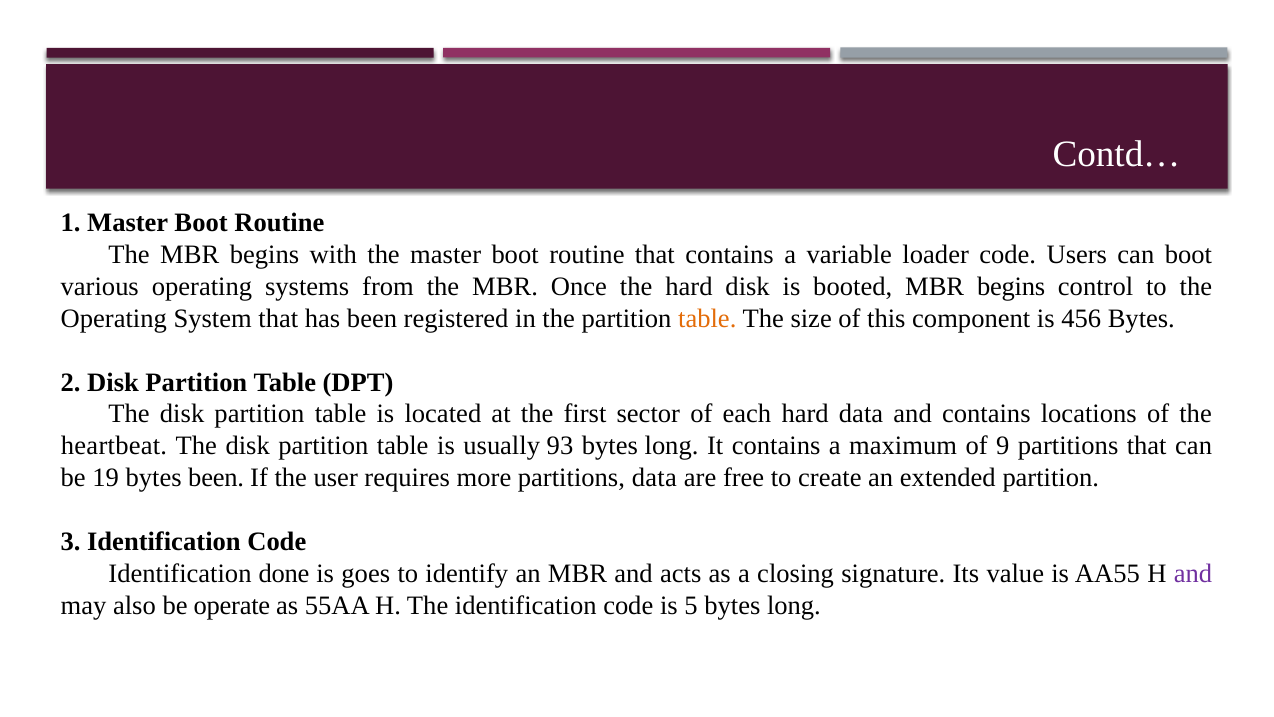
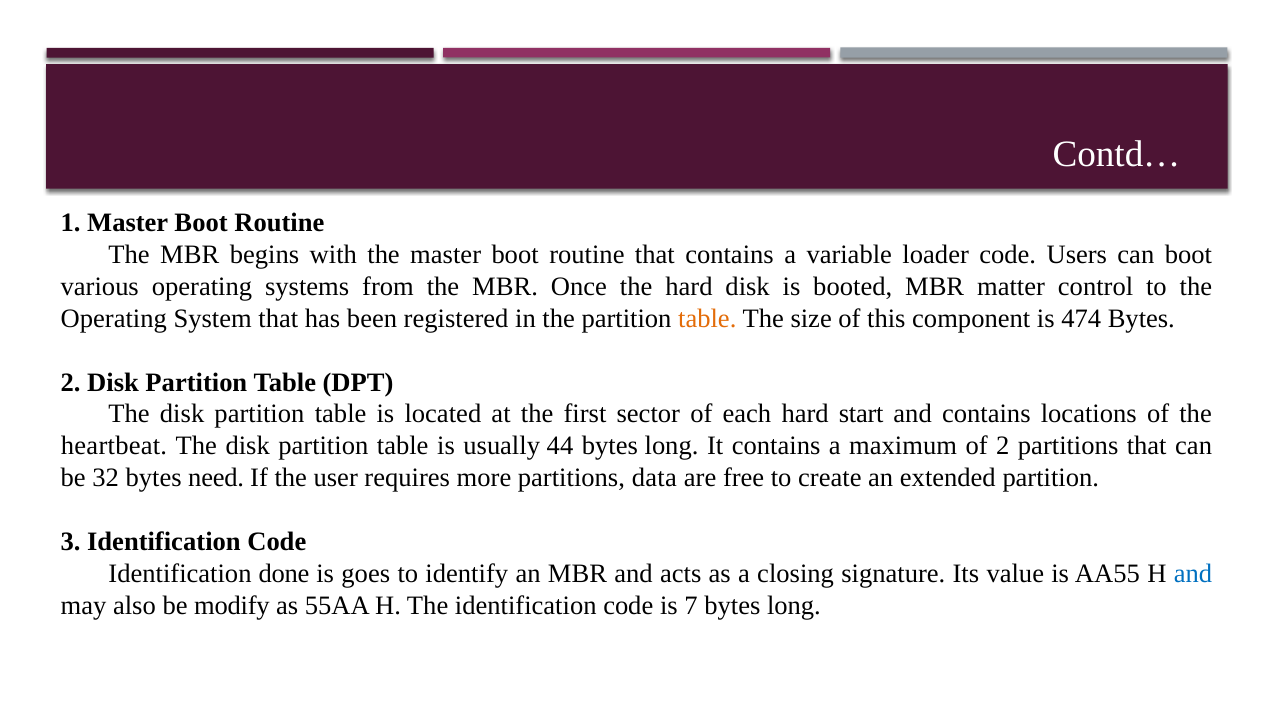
booted MBR begins: begins -> matter
456: 456 -> 474
hard data: data -> start
93: 93 -> 44
of 9: 9 -> 2
19: 19 -> 32
bytes been: been -> need
and at (1193, 573) colour: purple -> blue
operate: operate -> modify
5: 5 -> 7
